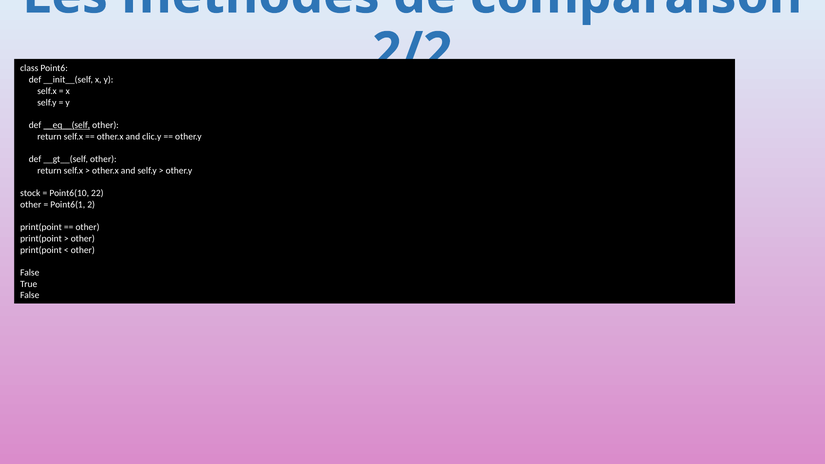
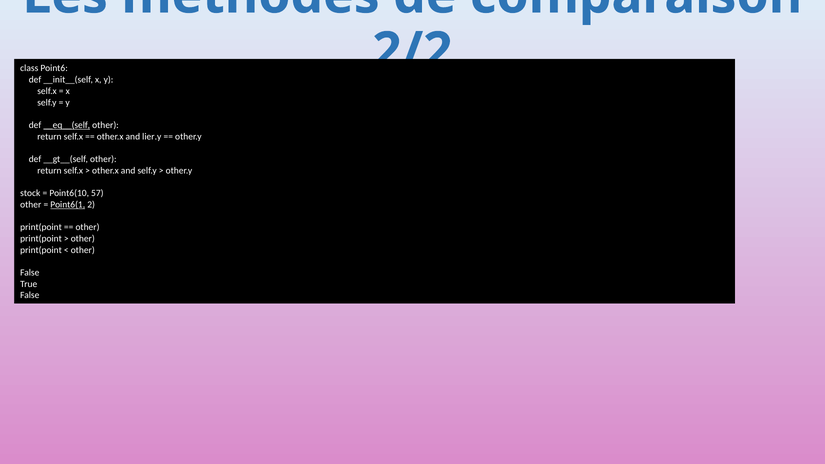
clic.y: clic.y -> lier.y
22: 22 -> 57
Point6(1 underline: none -> present
